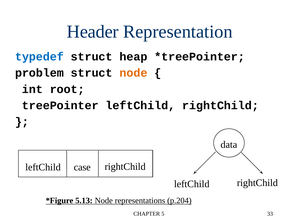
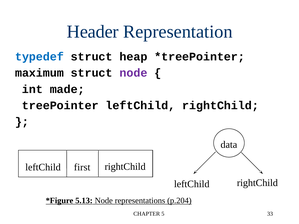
problem: problem -> maximum
node at (133, 73) colour: orange -> purple
root: root -> made
case: case -> first
